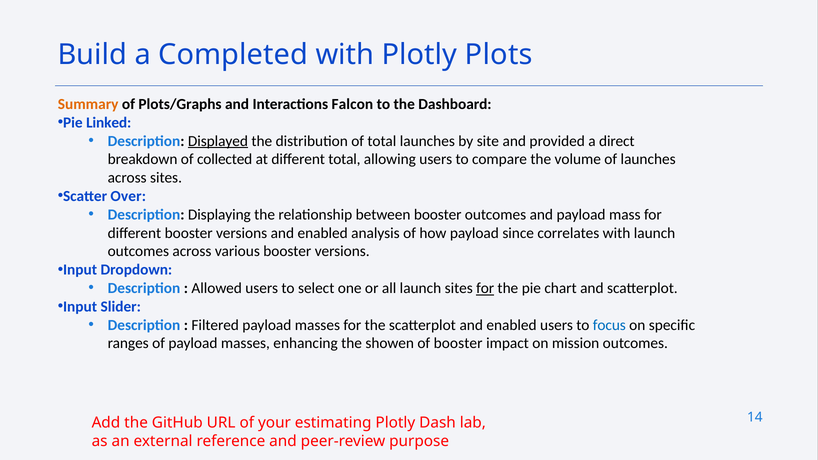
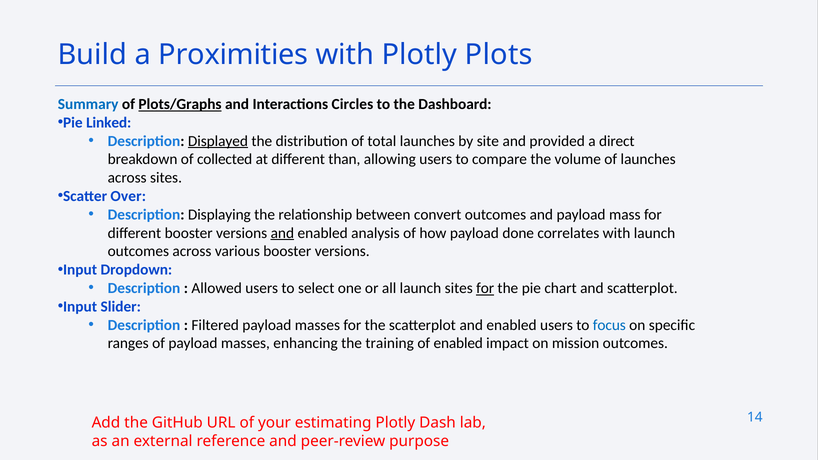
Completed: Completed -> Proximities
Summary colour: orange -> blue
Plots/Graphs underline: none -> present
Falcon: Falcon -> Circles
different total: total -> than
between booster: booster -> convert
and at (282, 233) underline: none -> present
since: since -> done
showen: showen -> training
of booster: booster -> enabled
